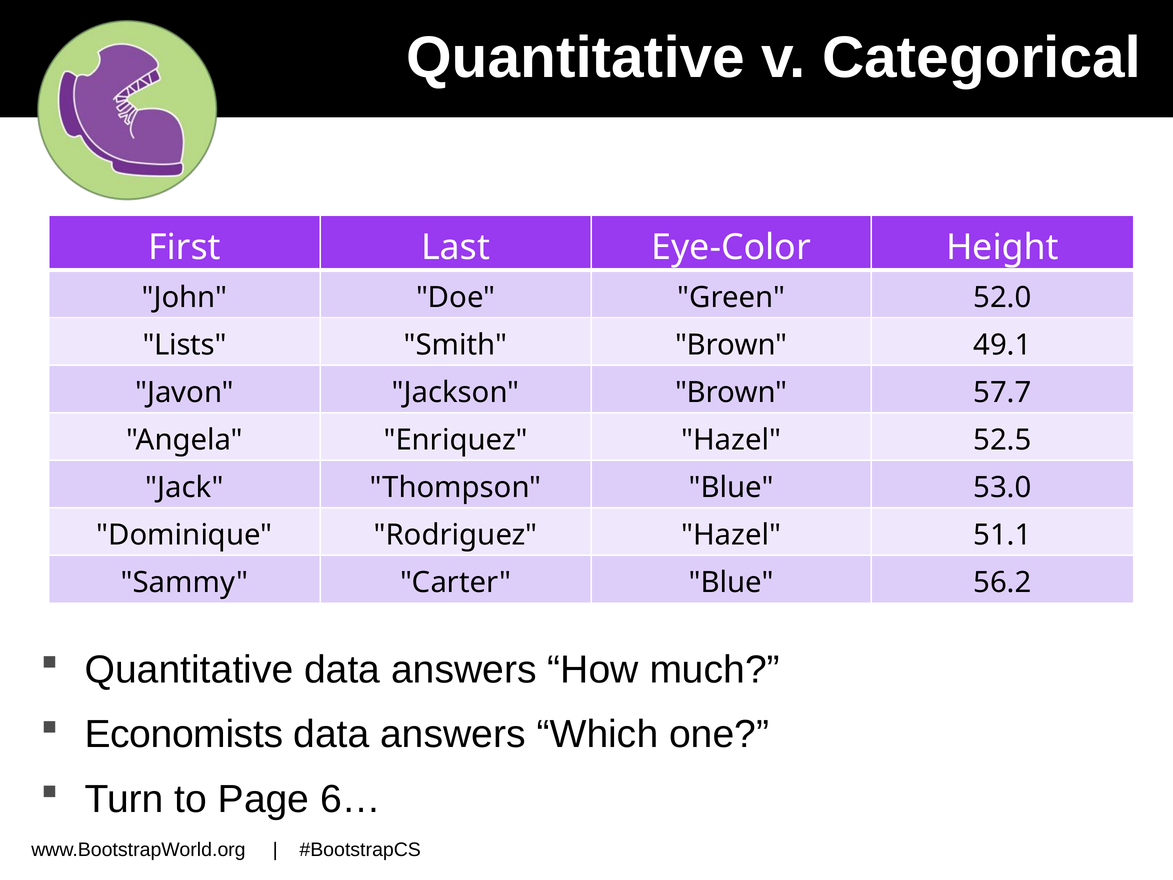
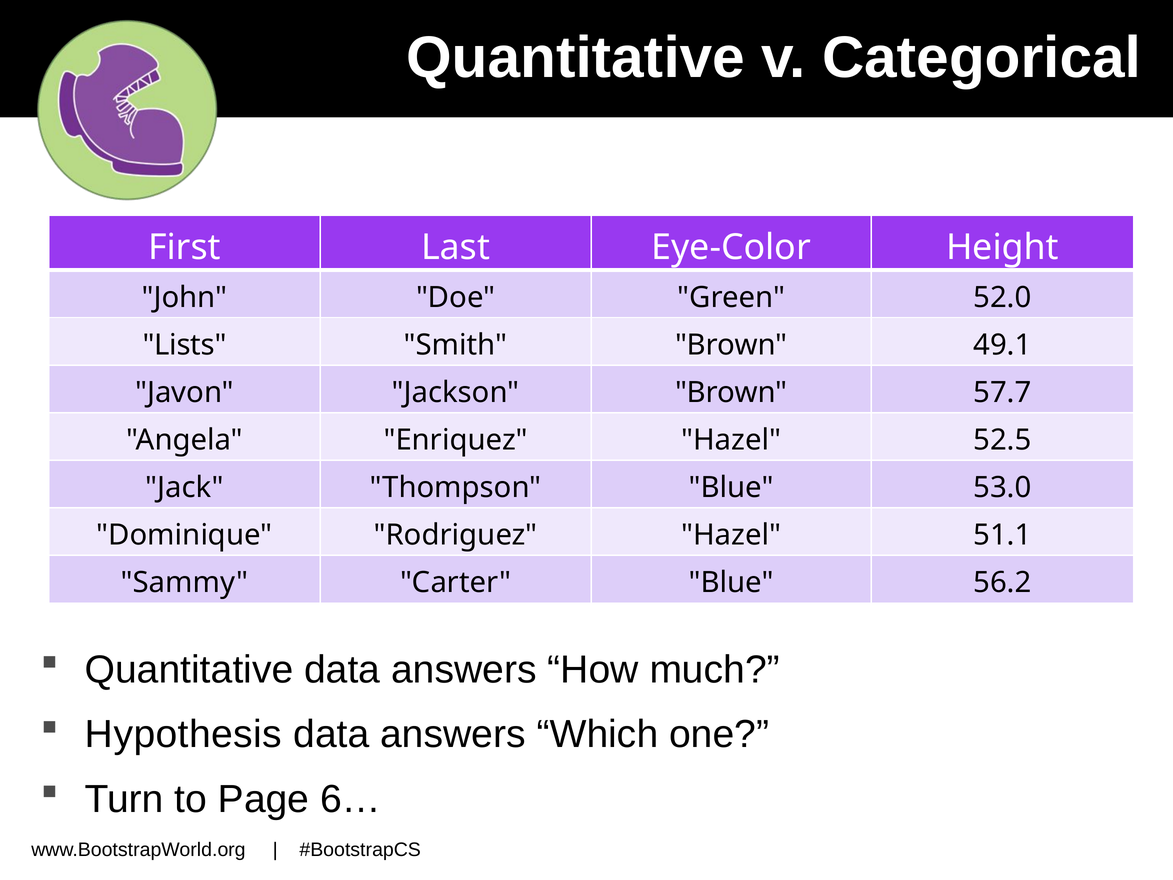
Economists: Economists -> Hypothesis
